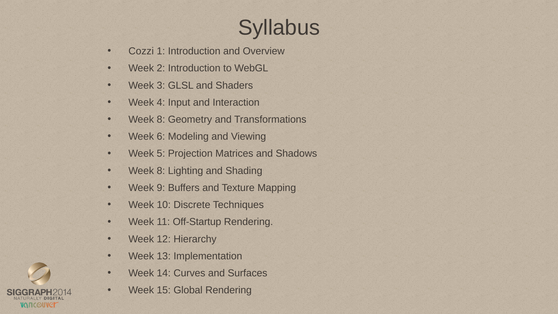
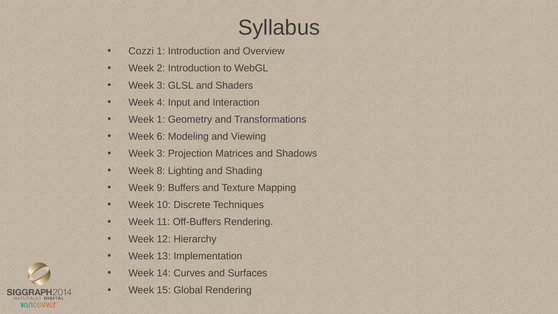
8 at (161, 119): 8 -> 1
5 at (161, 154): 5 -> 3
Off-Startup: Off-Startup -> Off-Buffers
